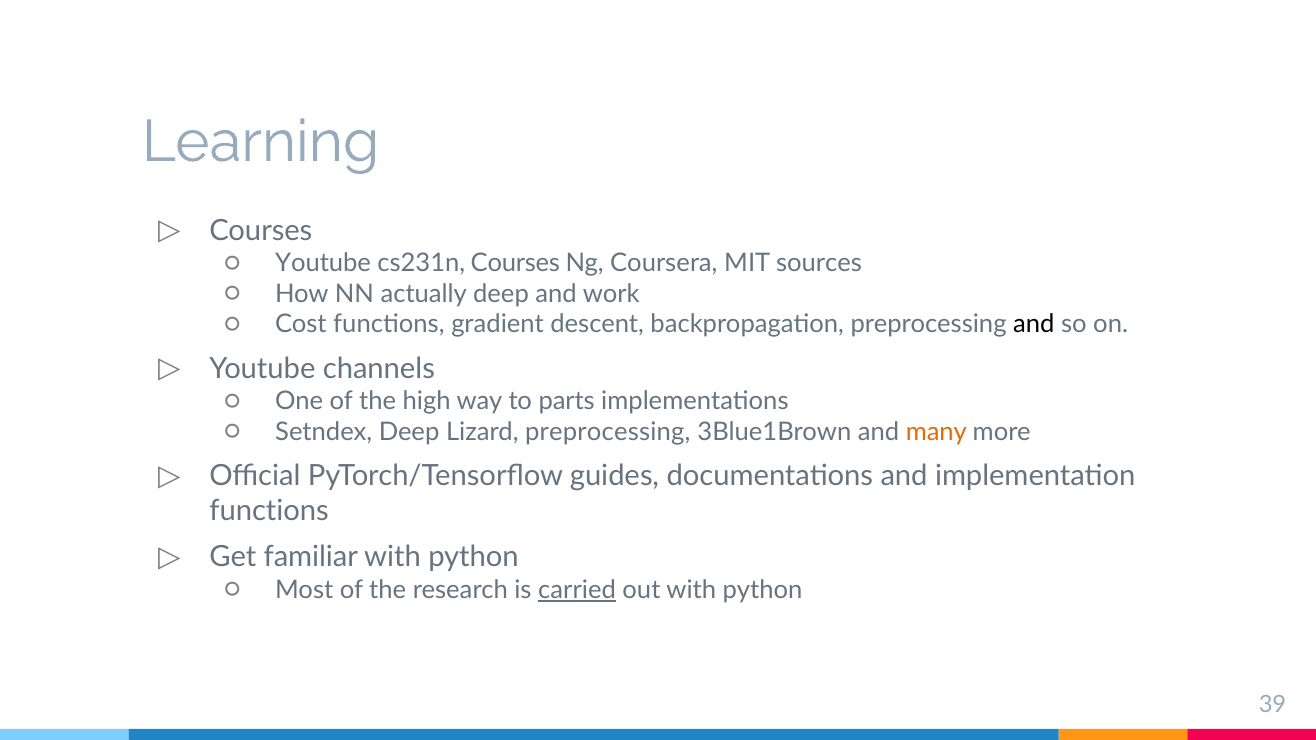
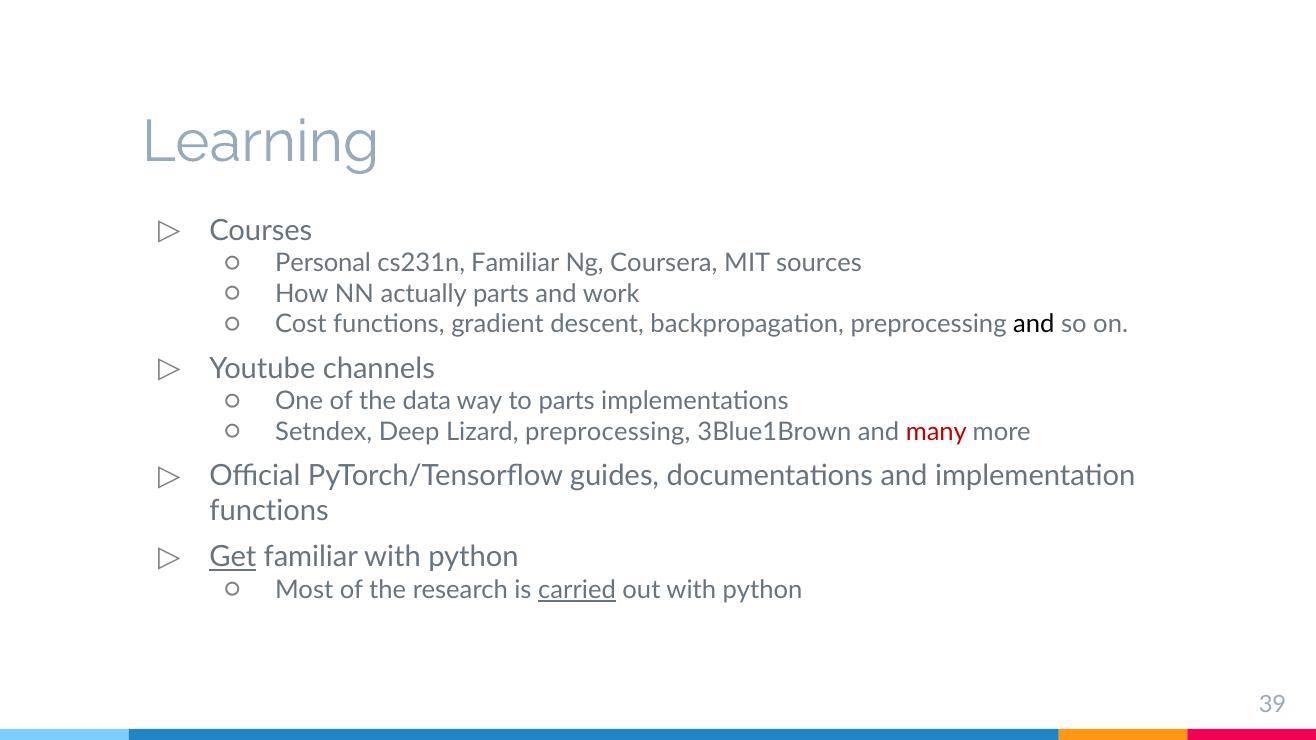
Youtube at (323, 263): Youtube -> Personal
cs231n Courses: Courses -> Familiar
actually deep: deep -> parts
high: high -> data
many colour: orange -> red
Get underline: none -> present
